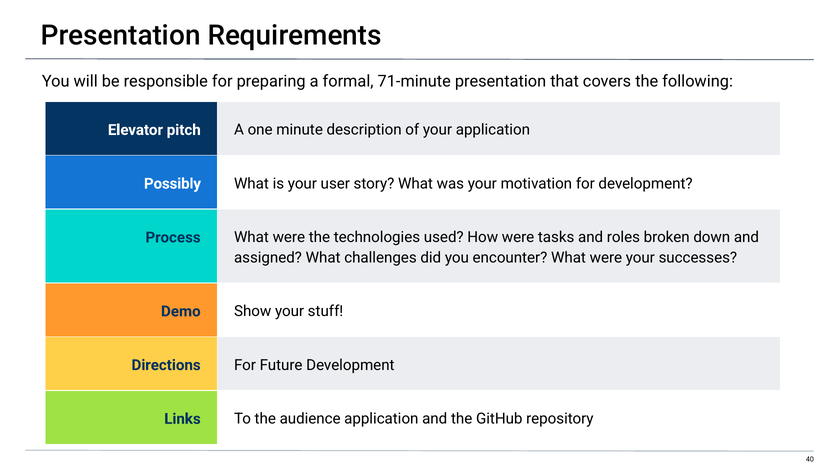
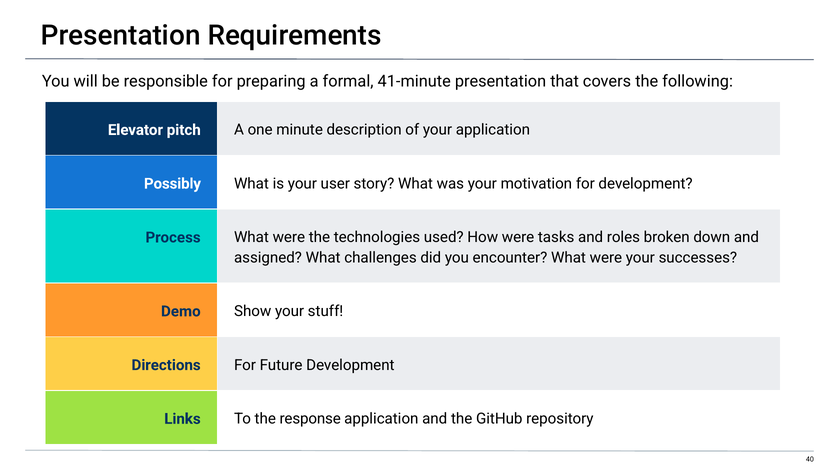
71-minute: 71-minute -> 41-minute
audience: audience -> response
